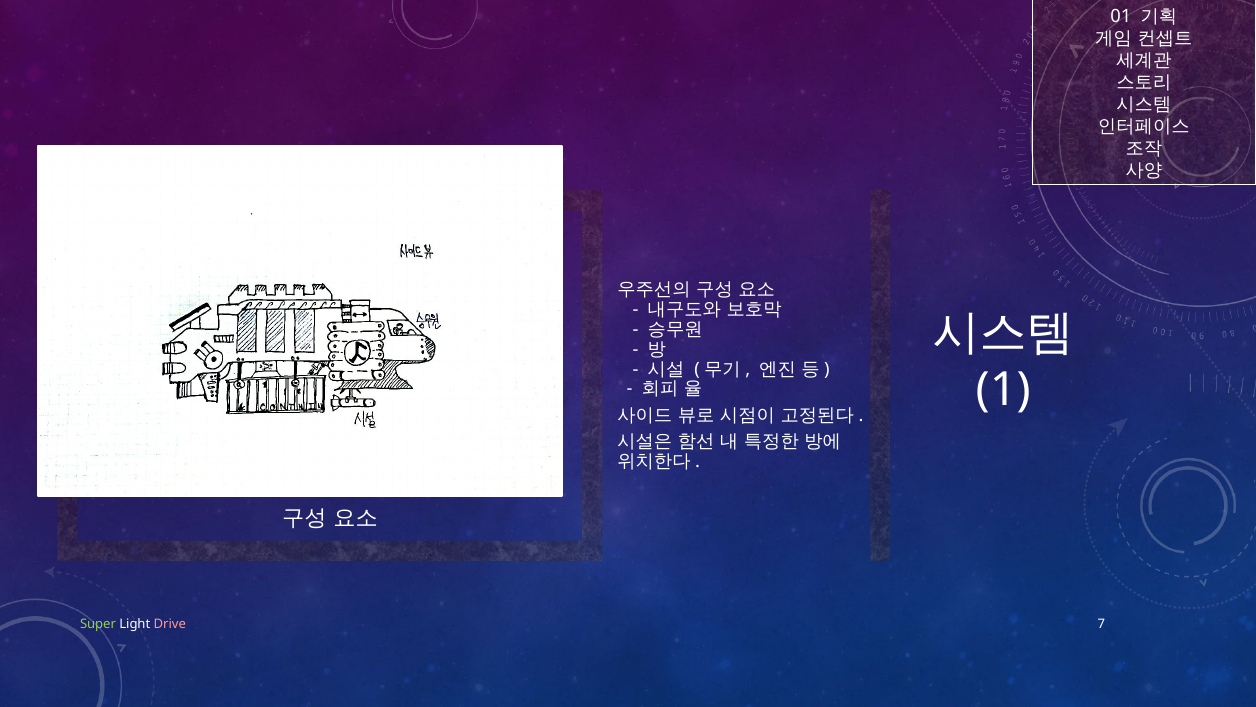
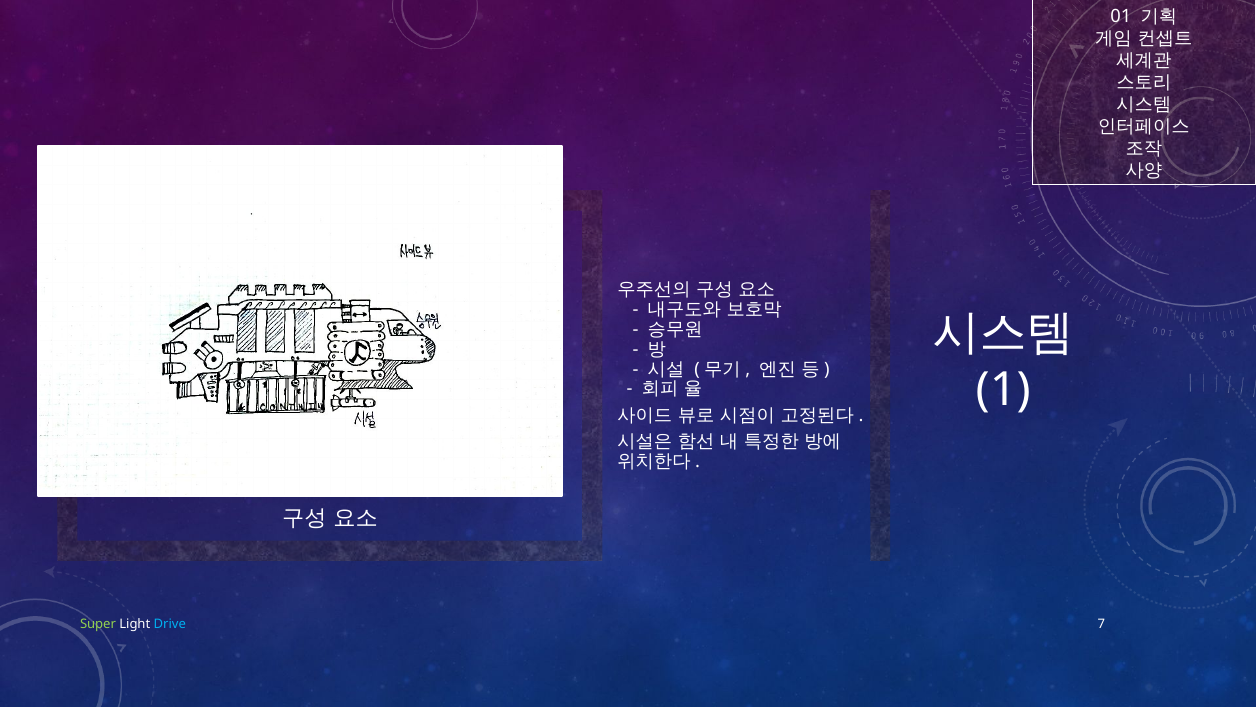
Drive colour: pink -> light blue
